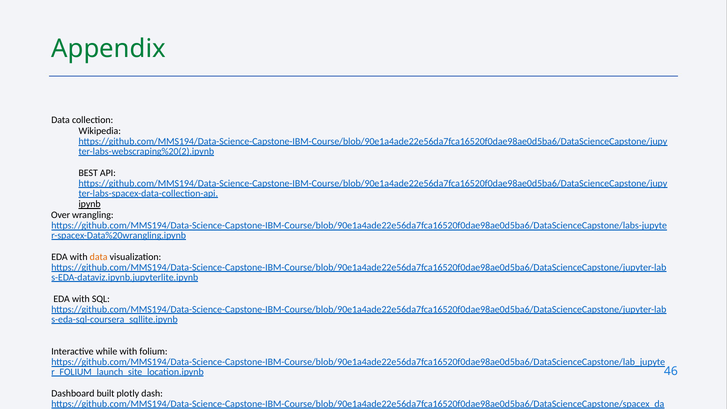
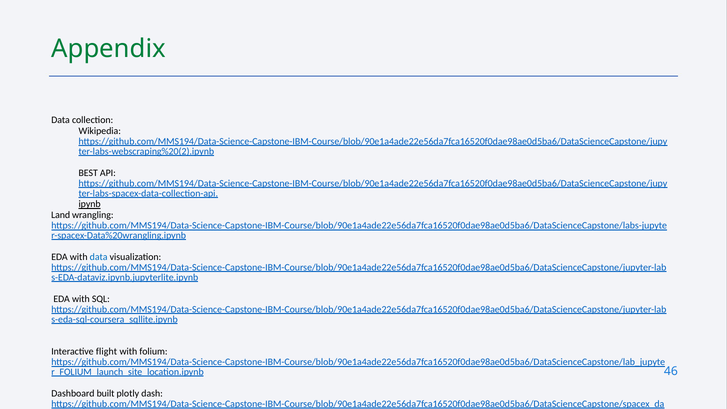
Over: Over -> Land
data at (99, 257) colour: orange -> blue
while: while -> flight
